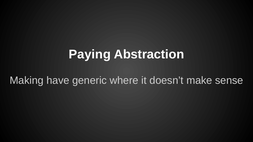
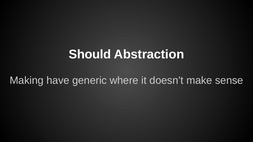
Paying: Paying -> Should
